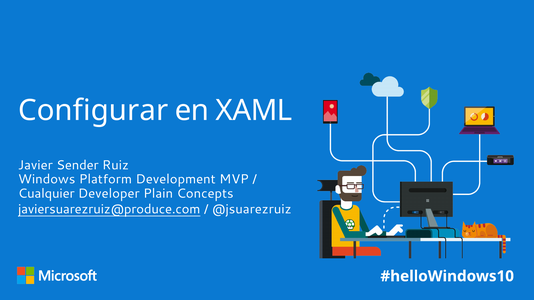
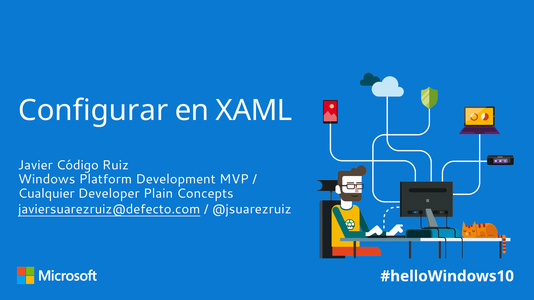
Sender: Sender -> Código
javiersuarezruiz@produce.com: javiersuarezruiz@produce.com -> javiersuarezruiz@defecto.com
